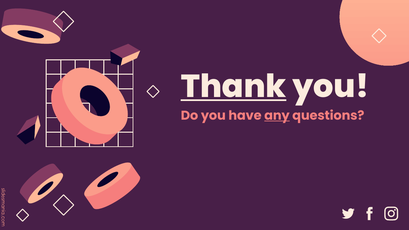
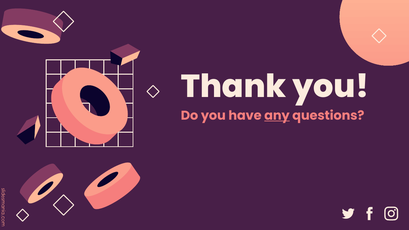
Thank underline: present -> none
